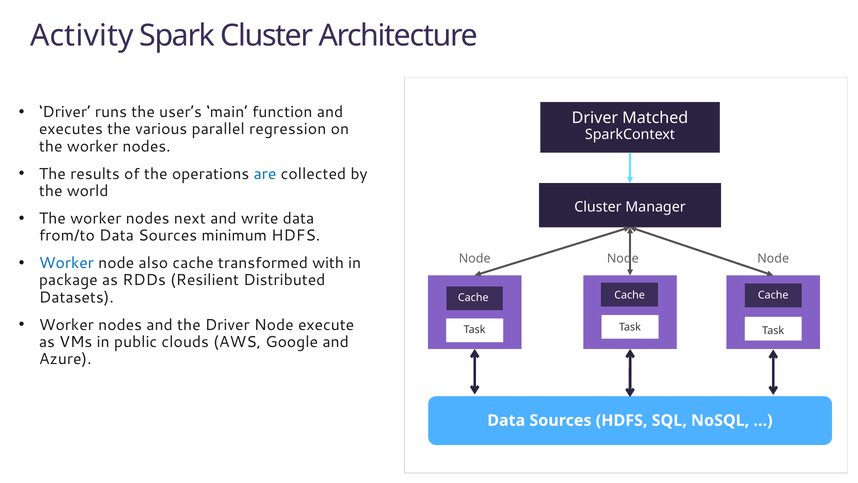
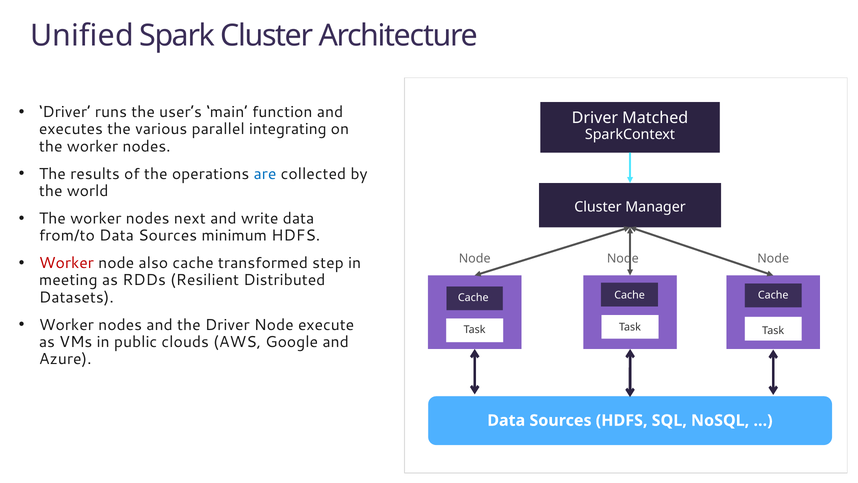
Activity: Activity -> Unified
regression: regression -> integrating
Worker at (66, 263) colour: blue -> red
with: with -> step
package: package -> meeting
